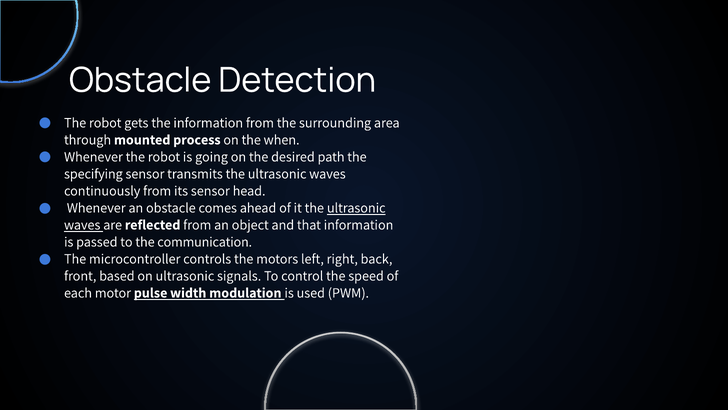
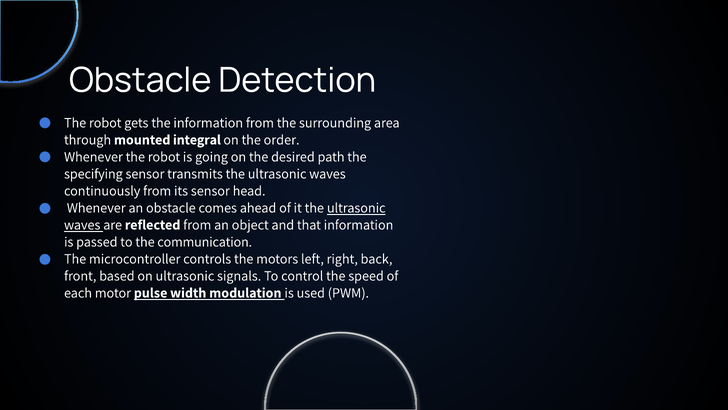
process: process -> integral
when: when -> order
